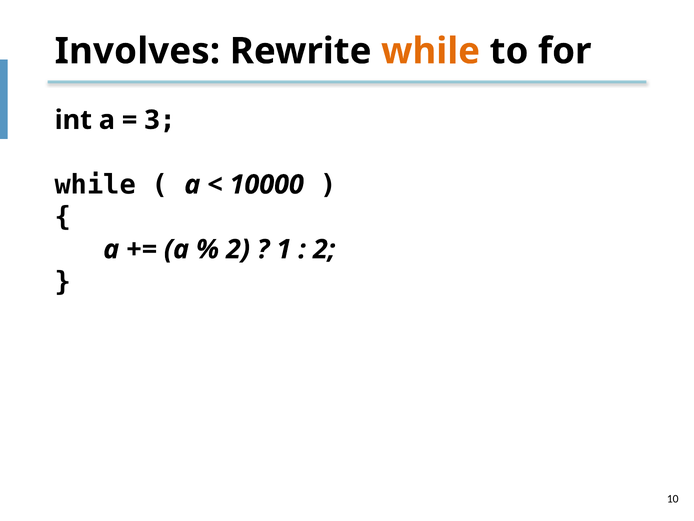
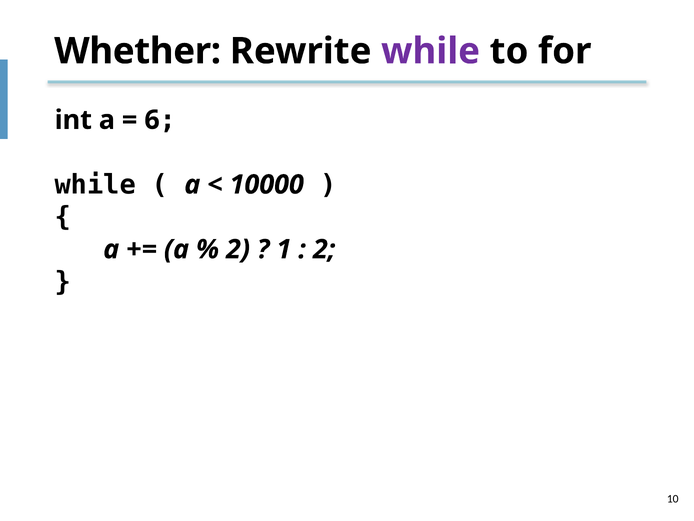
Involves: Involves -> Whether
while at (431, 51) colour: orange -> purple
3: 3 -> 6
